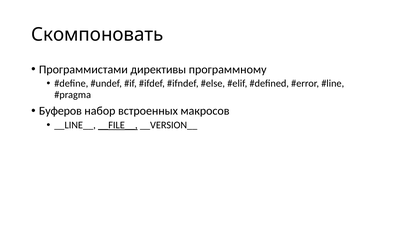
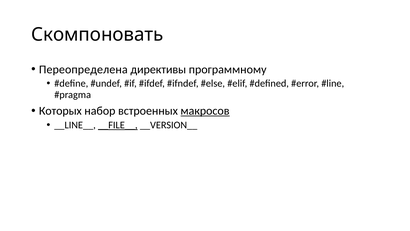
Программистами: Программистами -> Переопределена
Буферов: Буферов -> Которых
макросов underline: none -> present
